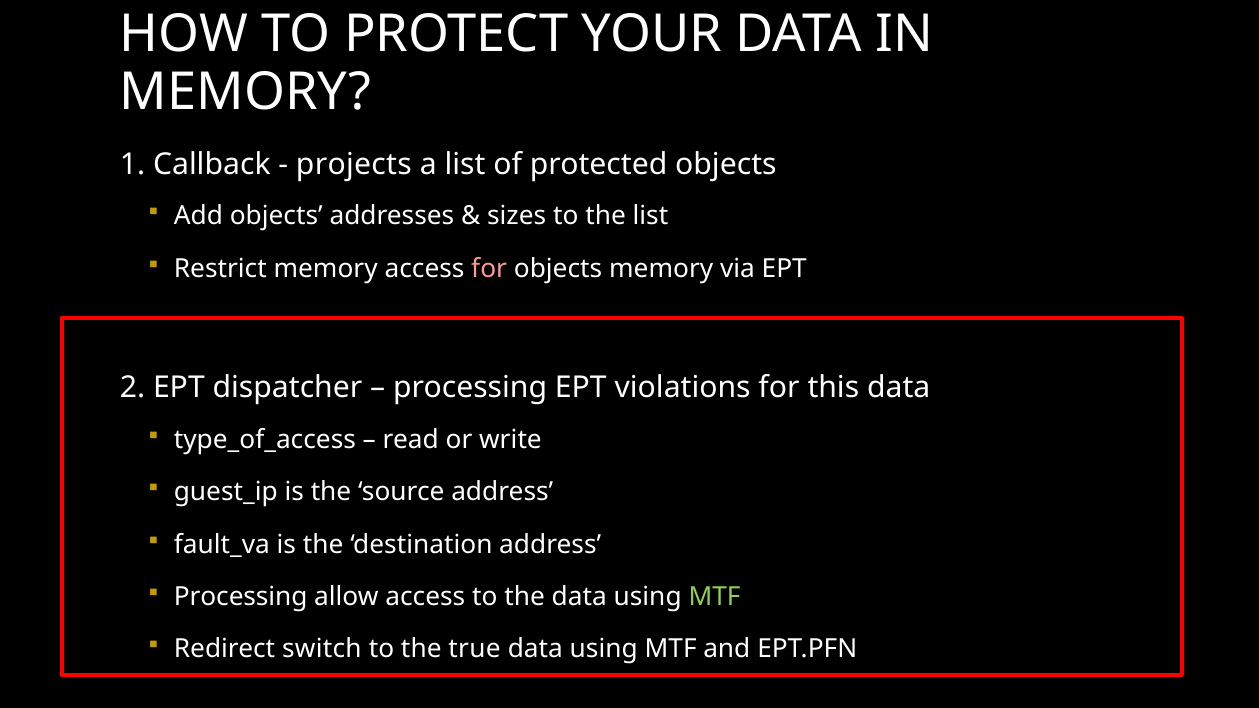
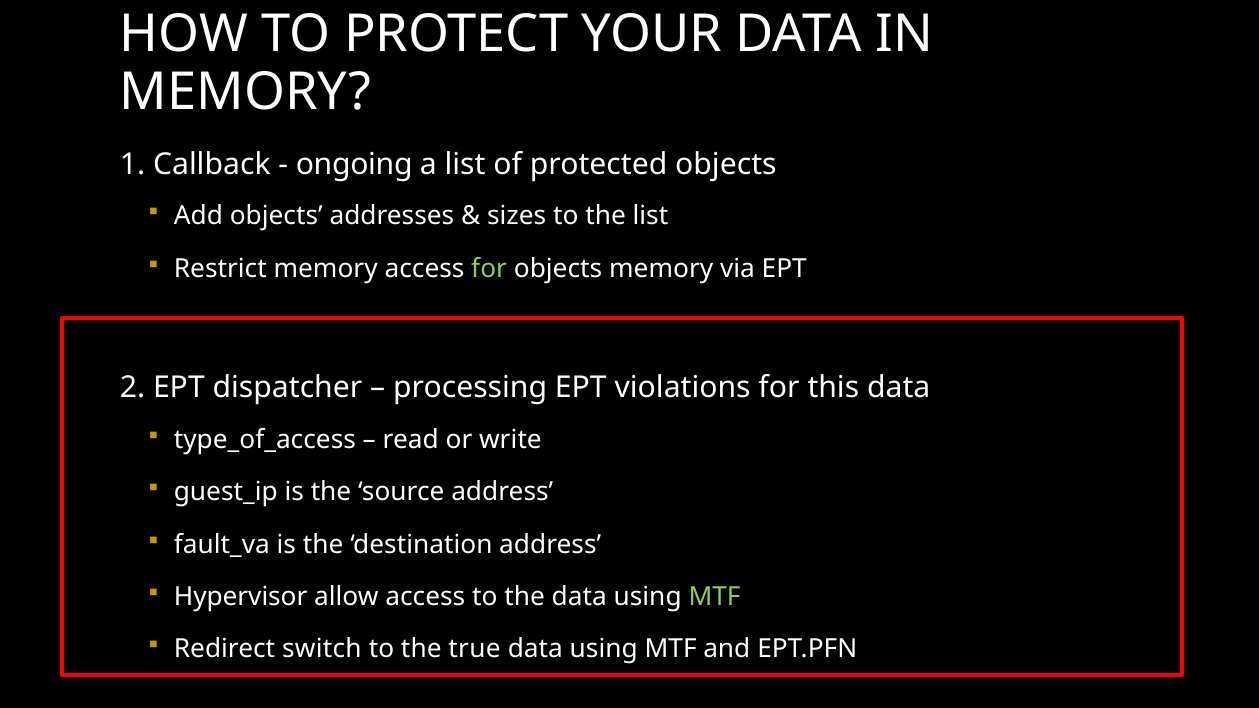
projects: projects -> ongoing
for at (489, 269) colour: pink -> light green
Processing at (241, 597): Processing -> Hypervisor
